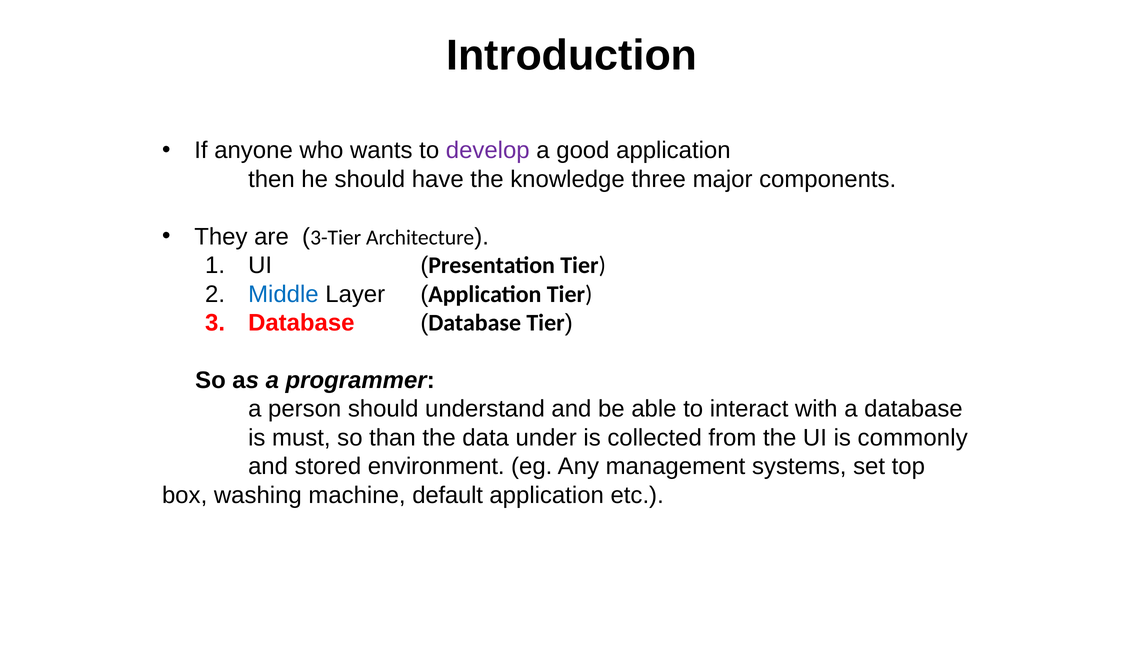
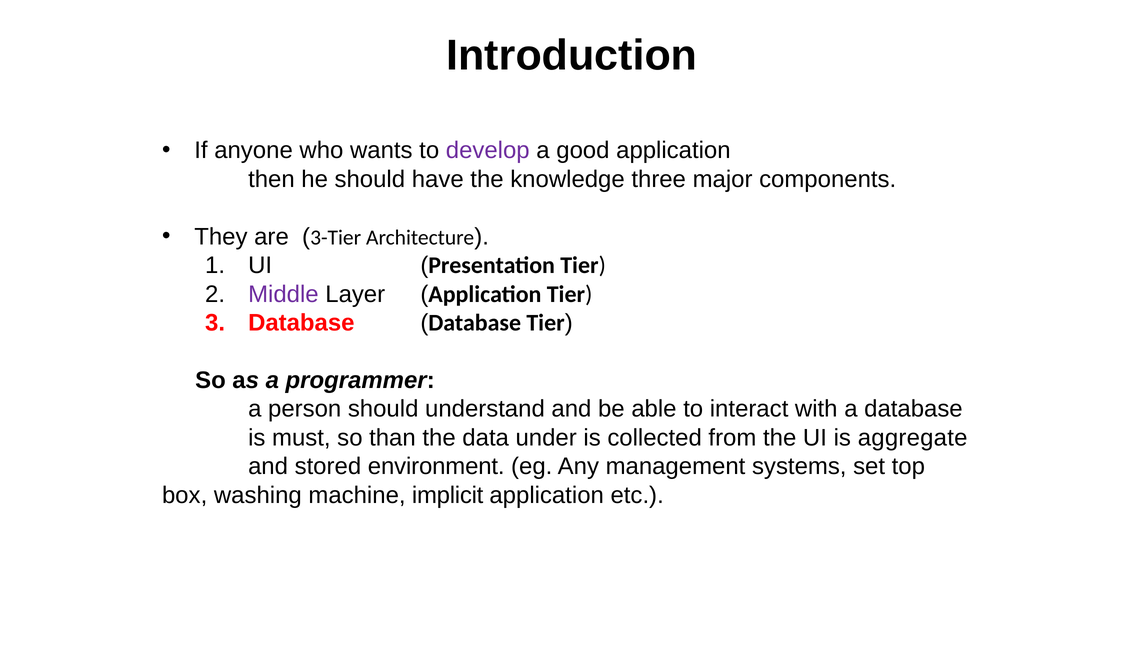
Middle colour: blue -> purple
commonly: commonly -> aggregate
default: default -> implicit
